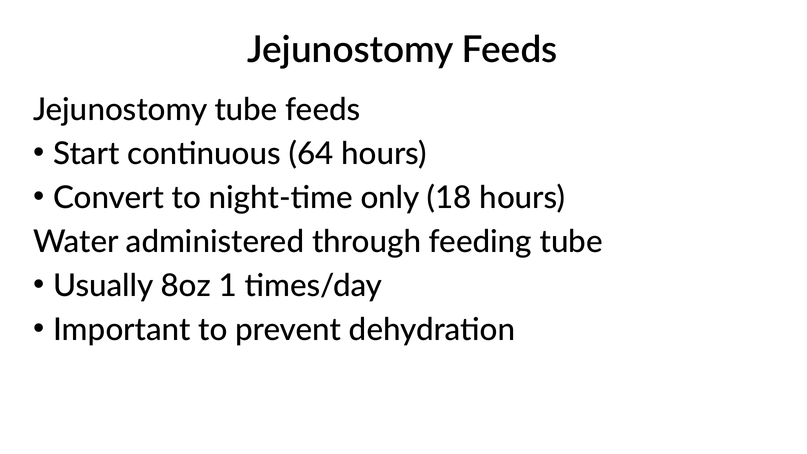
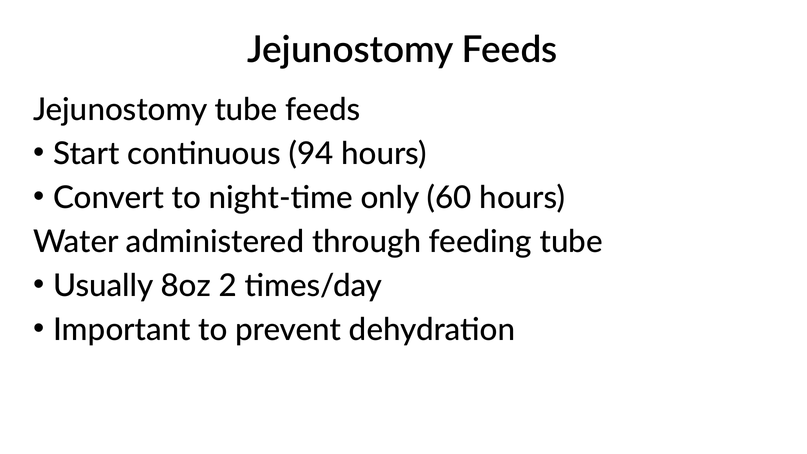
64: 64 -> 94
18: 18 -> 60
1: 1 -> 2
